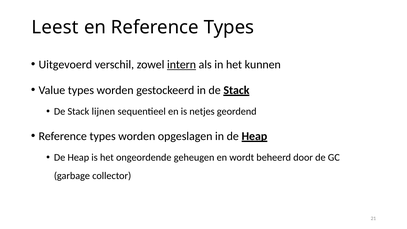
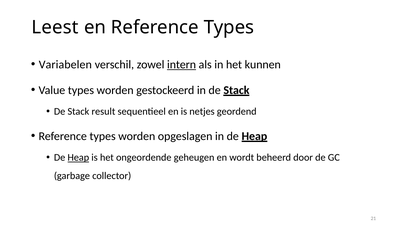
Uitgevoerd: Uitgevoerd -> Variabelen
lijnen: lijnen -> result
Heap at (78, 158) underline: none -> present
